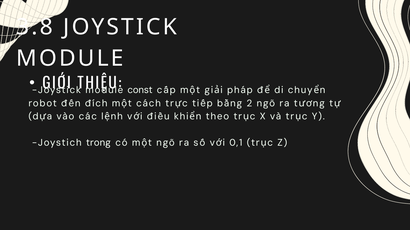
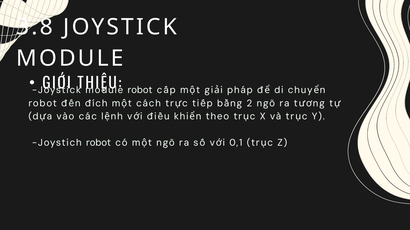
const at (140, 90): const -> robot
Joystich trong: trong -> robot
